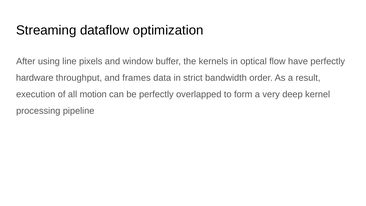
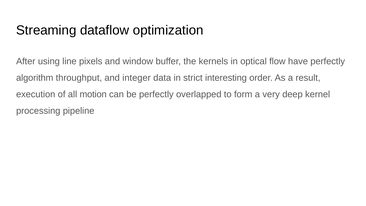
hardware: hardware -> algorithm
frames: frames -> integer
bandwidth: bandwidth -> interesting
